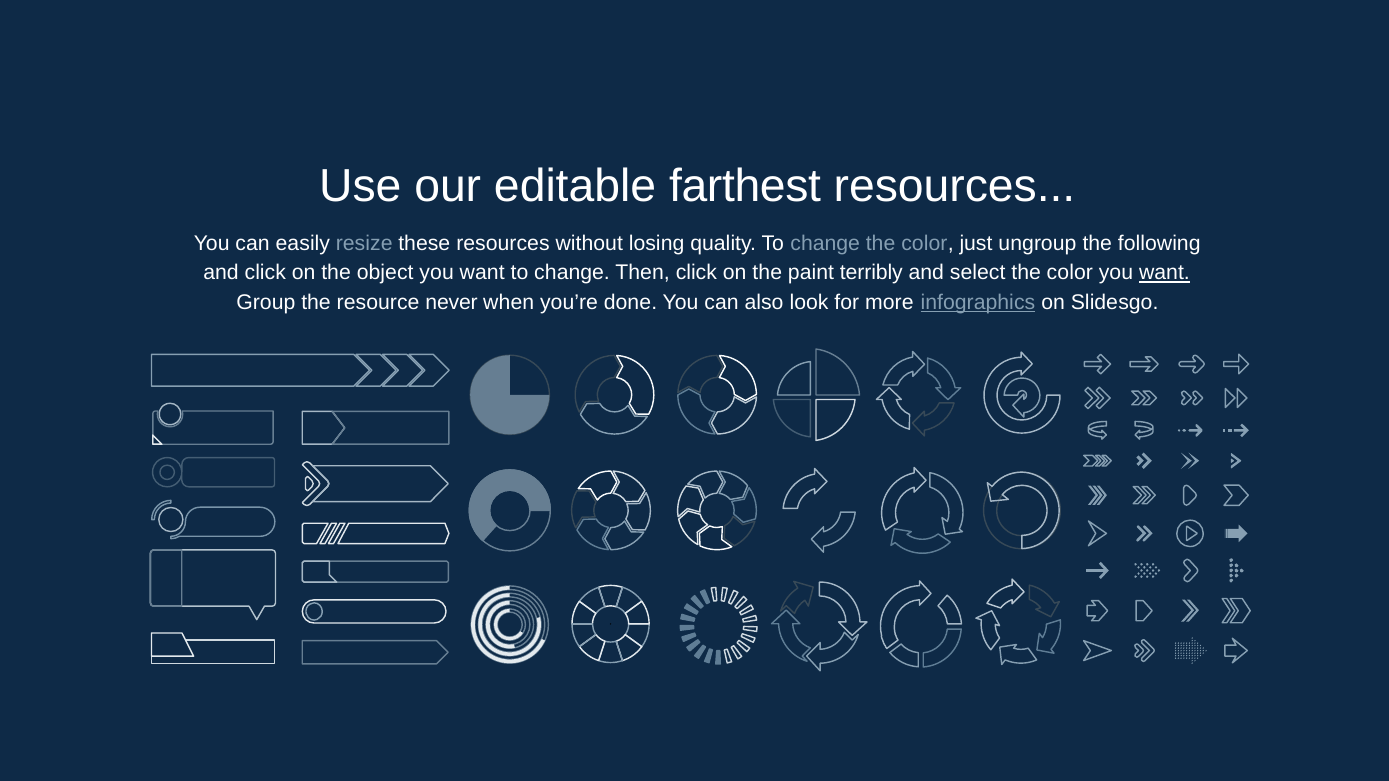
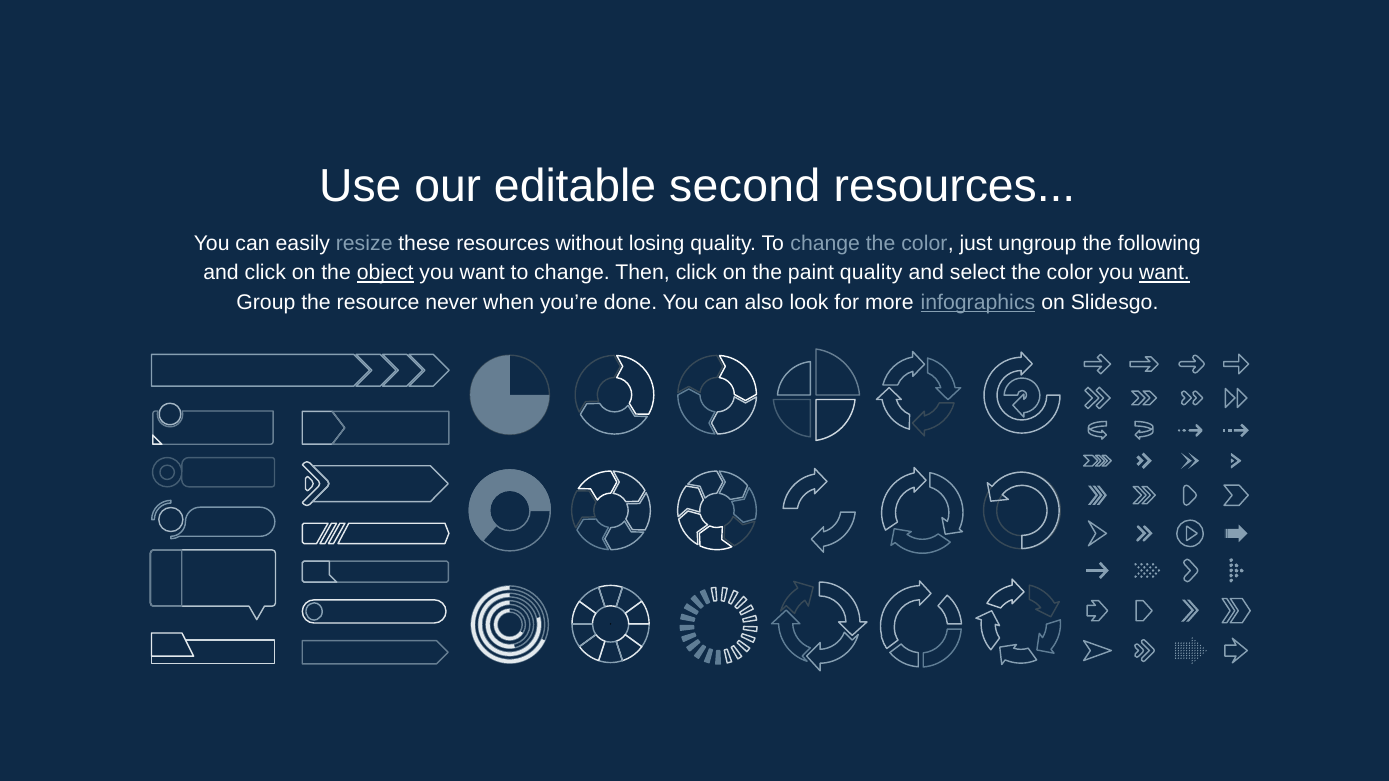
farthest: farthest -> second
object underline: none -> present
paint terribly: terribly -> quality
